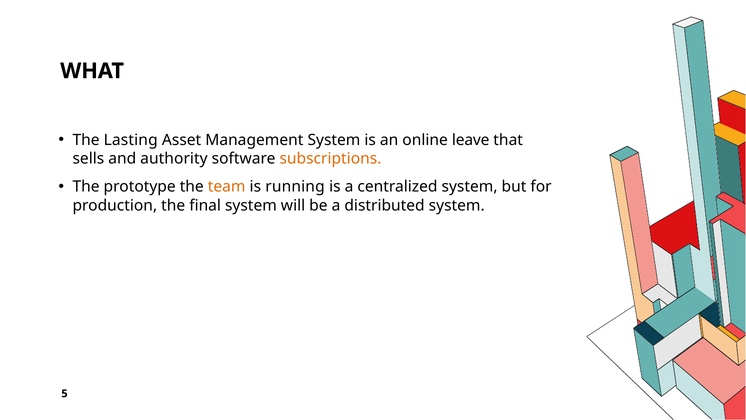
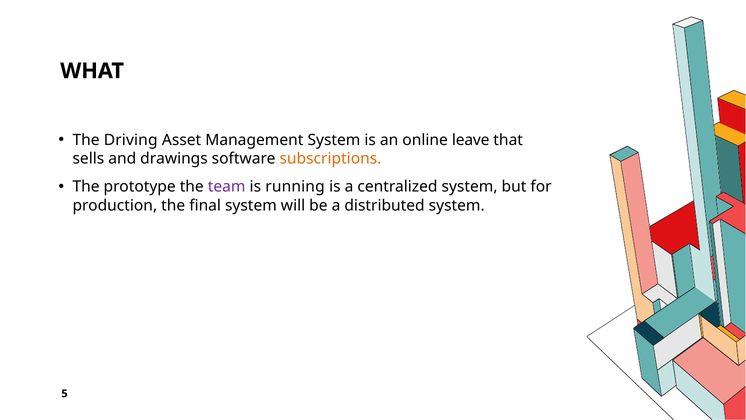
Lasting: Lasting -> Driving
authority: authority -> drawings
team colour: orange -> purple
